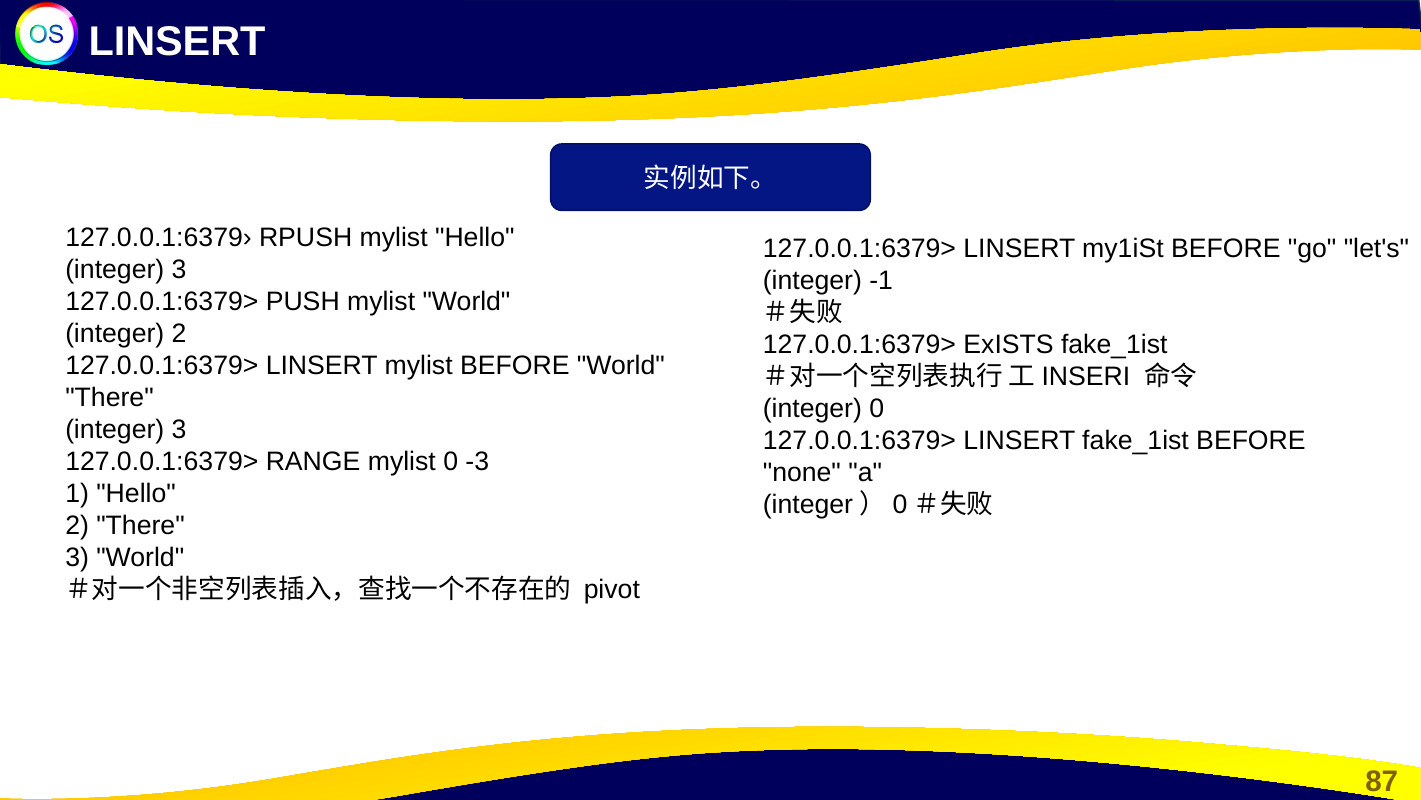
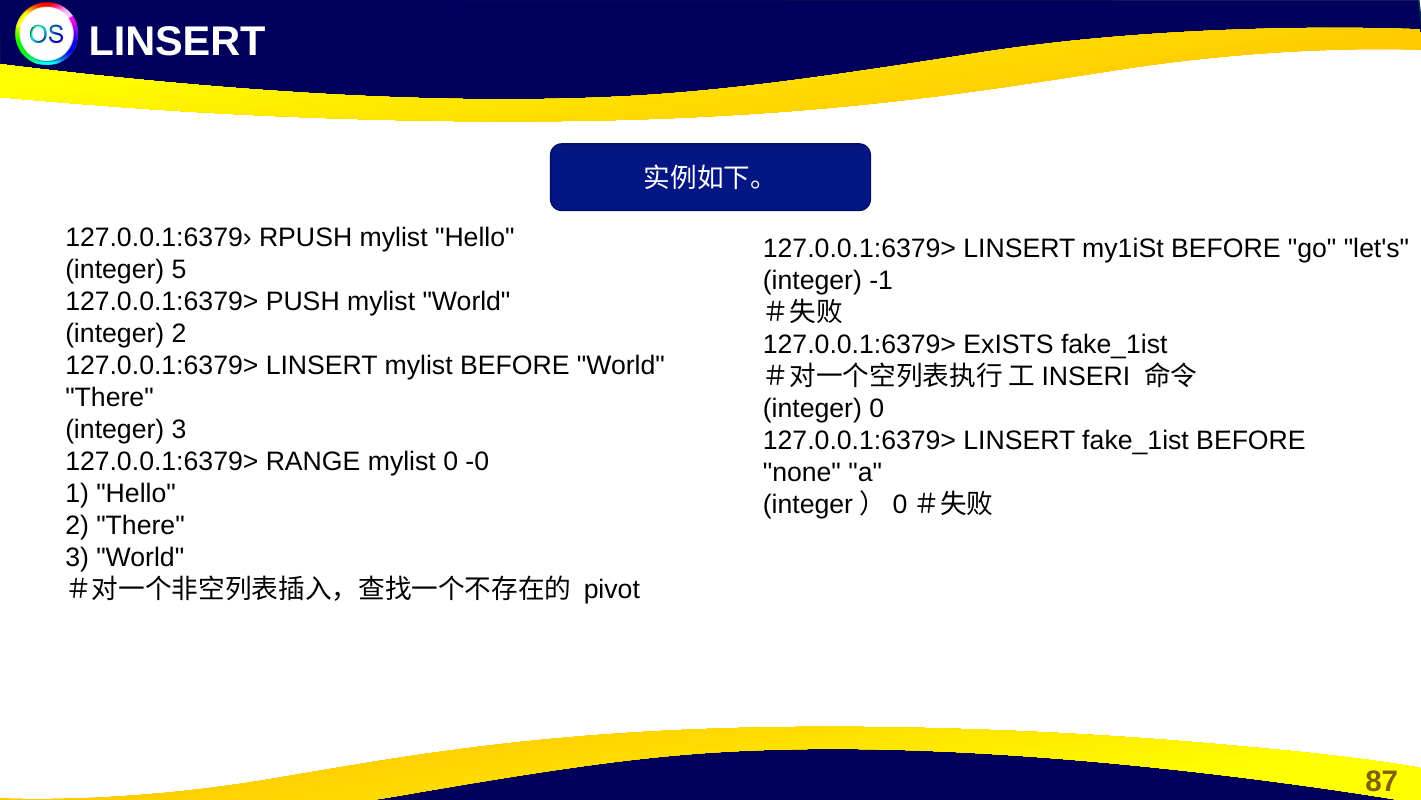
3 at (179, 270): 3 -> 5
-3: -3 -> -0
